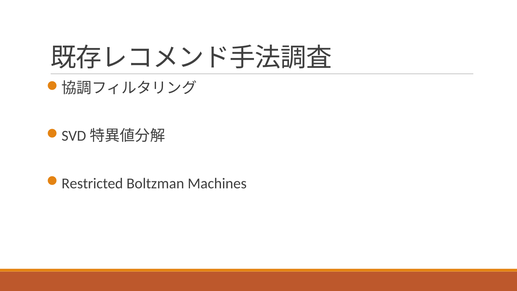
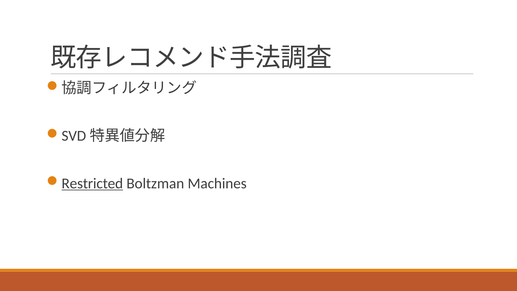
Restricted underline: none -> present
